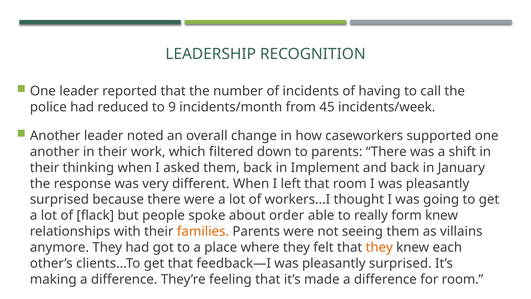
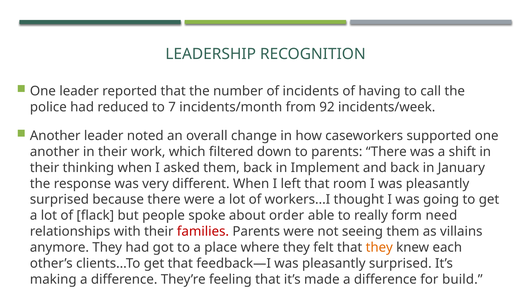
9: 9 -> 7
45: 45 -> 92
form knew: knew -> need
families colour: orange -> red
for room: room -> build
